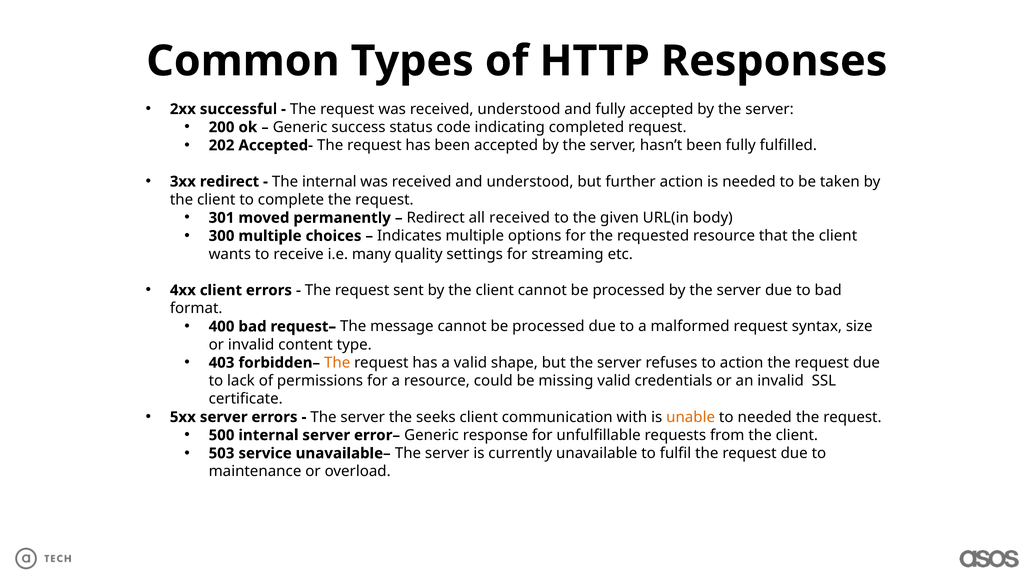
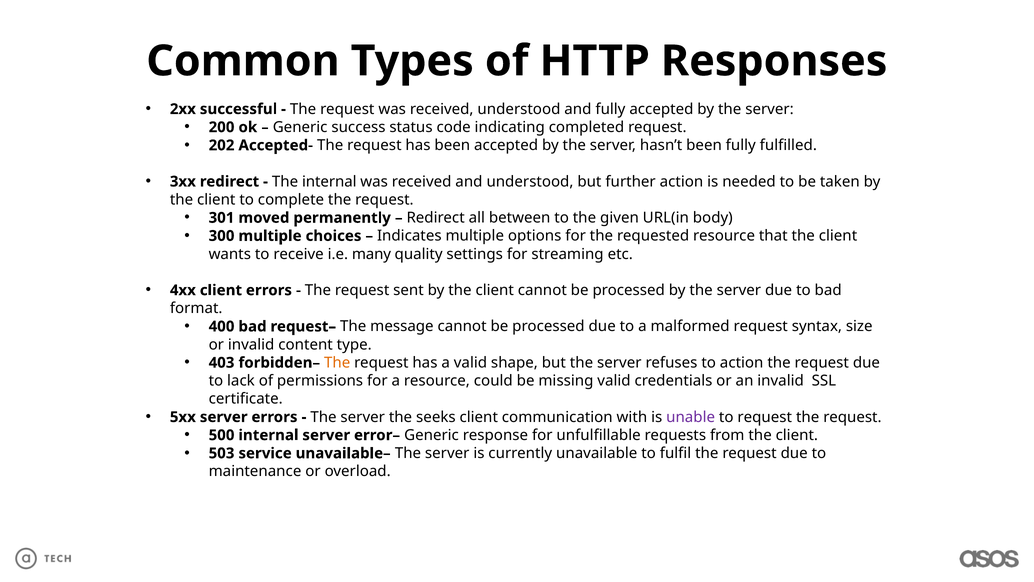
all received: received -> between
unable colour: orange -> purple
to needed: needed -> request
